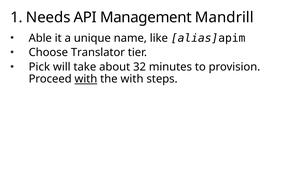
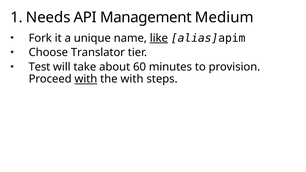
Mandrill: Mandrill -> Medium
Able: Able -> Fork
like underline: none -> present
Pick: Pick -> Test
32: 32 -> 60
